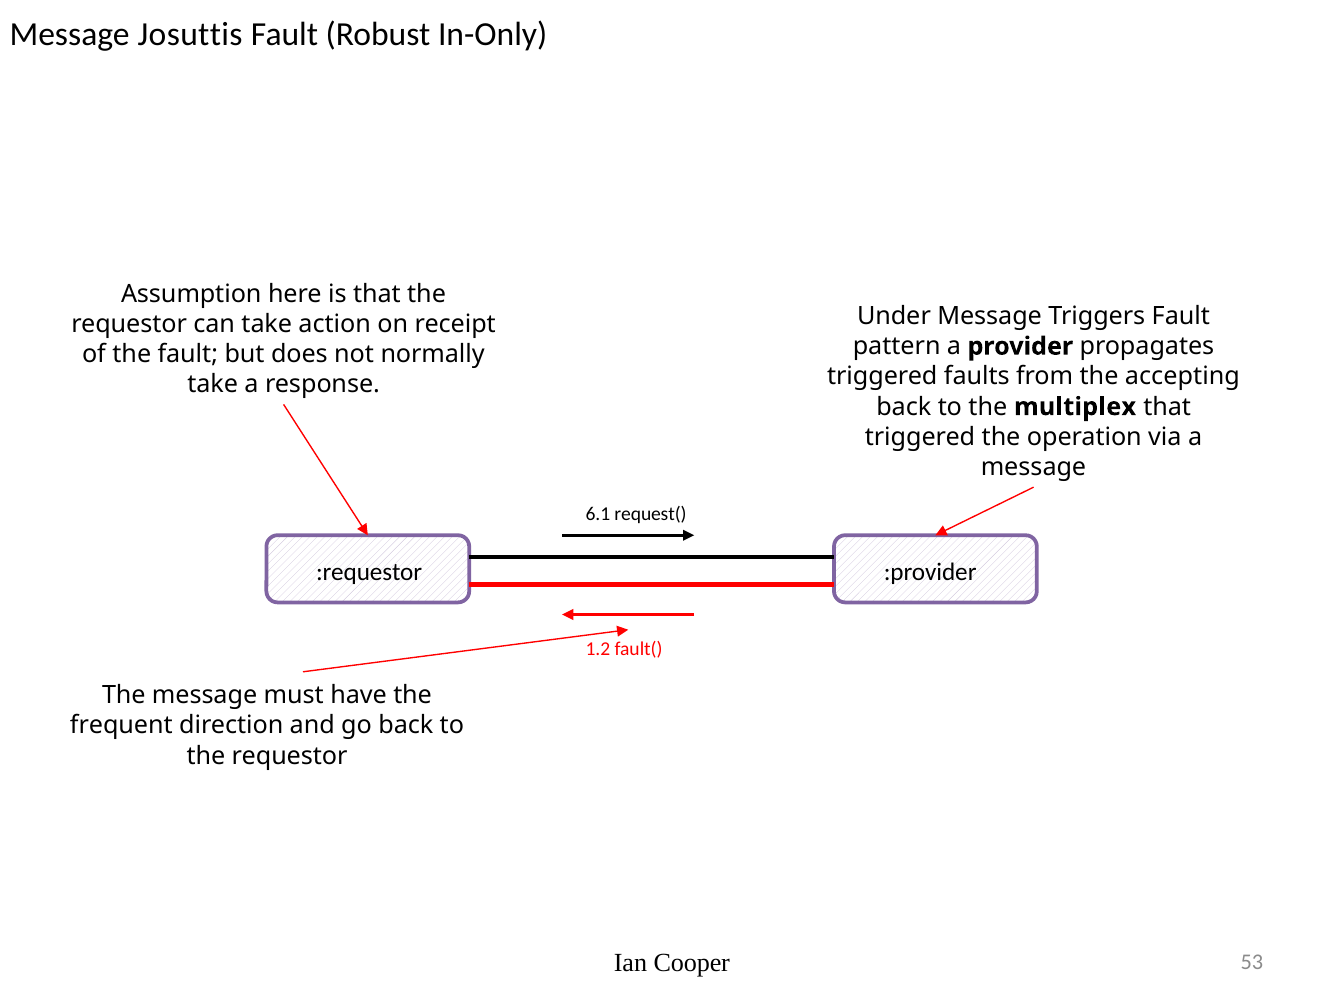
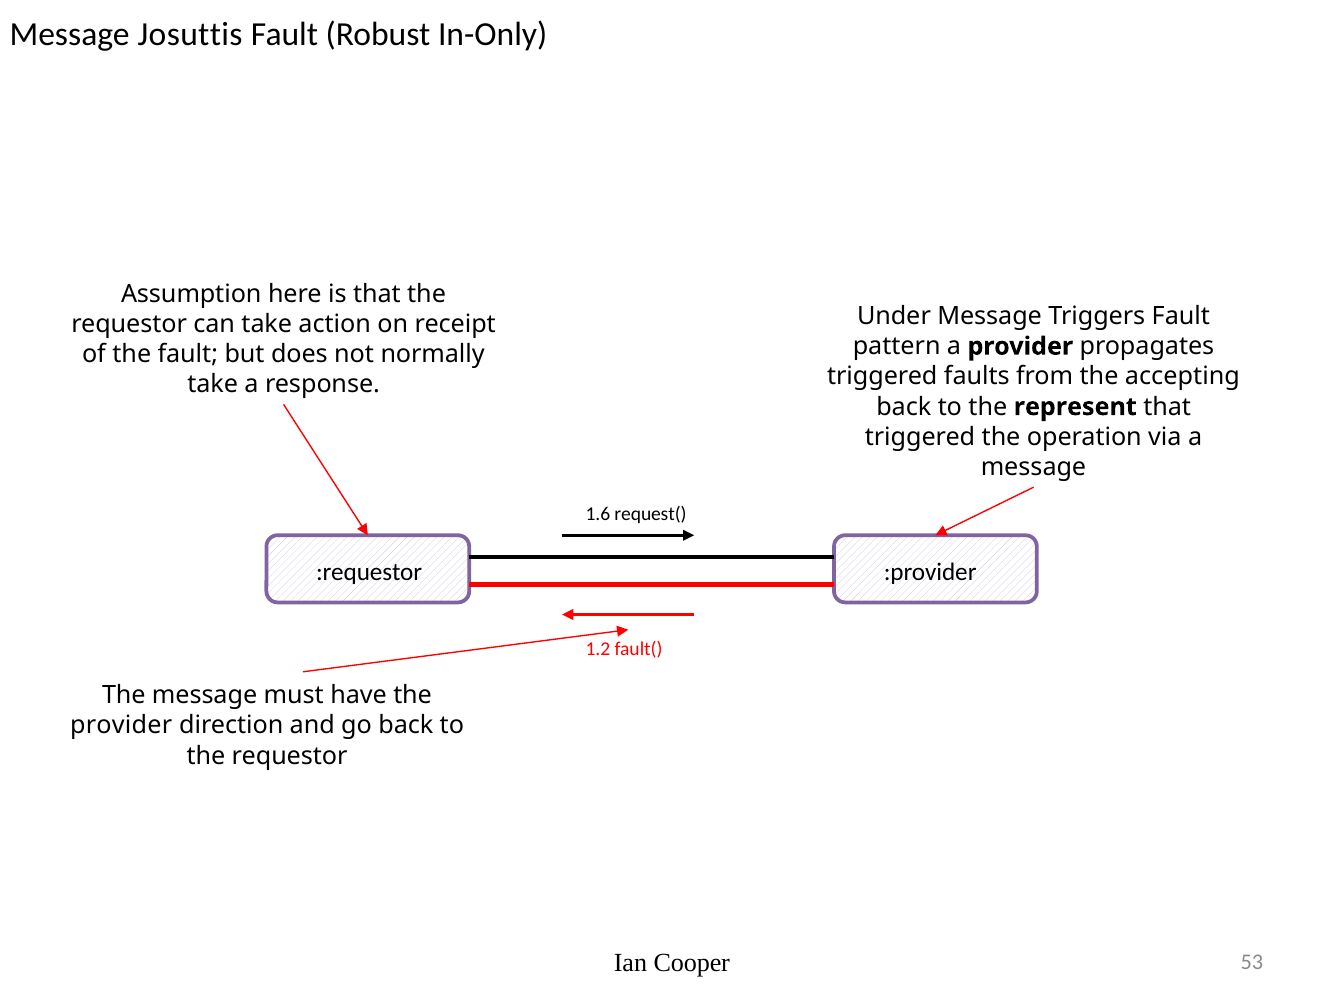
multiplex: multiplex -> represent
6.1: 6.1 -> 1.6
frequent at (121, 725): frequent -> provider
